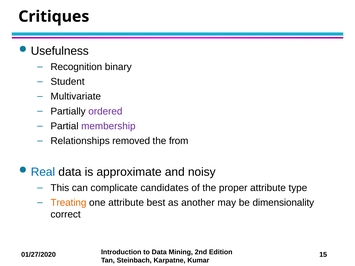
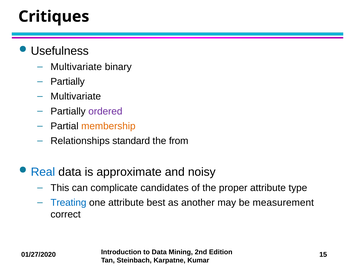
Recognition at (76, 67): Recognition -> Multivariate
Student at (68, 82): Student -> Partially
membership colour: purple -> orange
removed: removed -> standard
Treating colour: orange -> blue
dimensionality: dimensionality -> measurement
